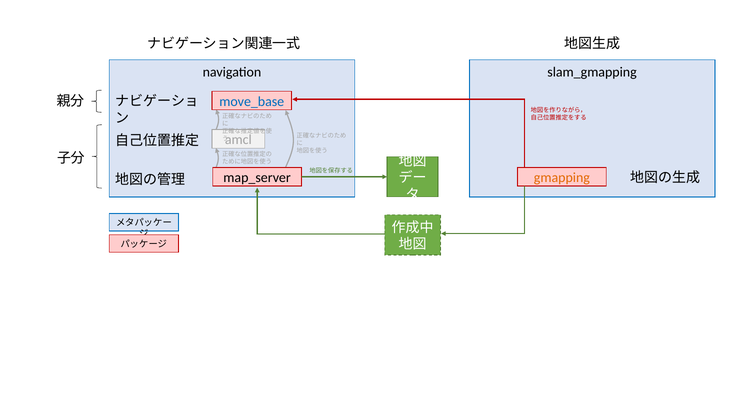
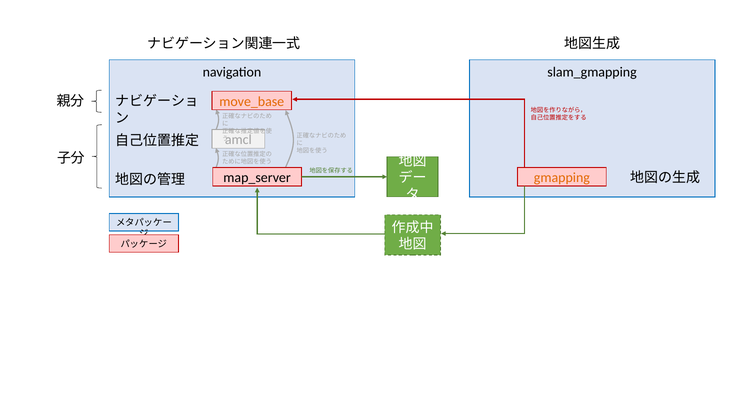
move_base colour: blue -> orange
